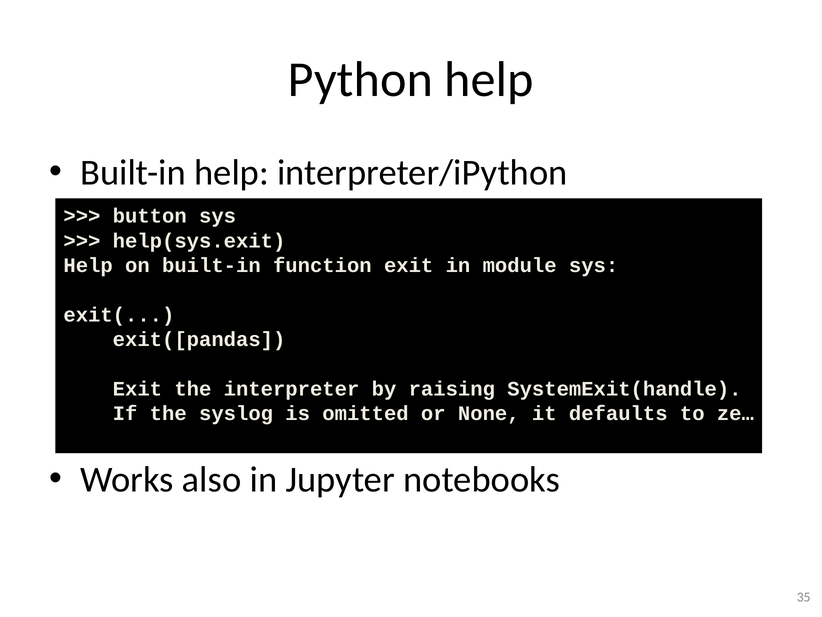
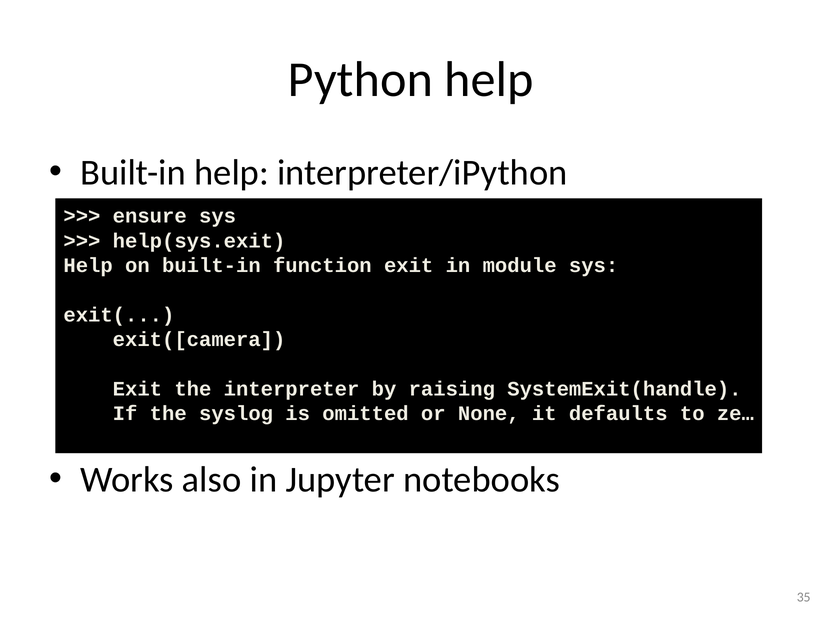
button: button -> ensure
exit([pandas: exit([pandas -> exit([camera
